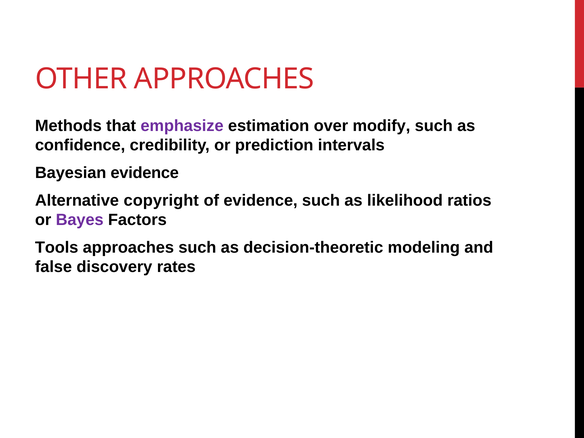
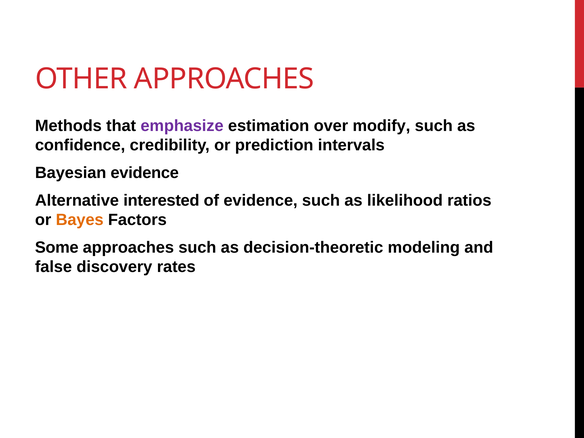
copyright: copyright -> interested
Bayes colour: purple -> orange
Tools: Tools -> Some
